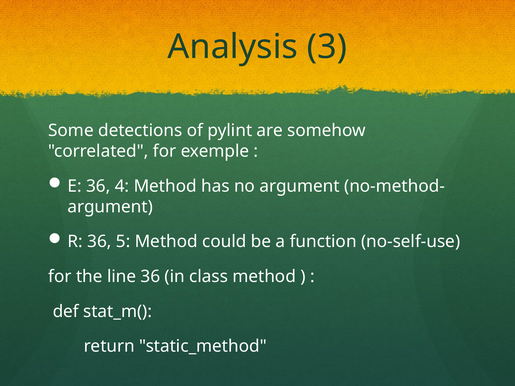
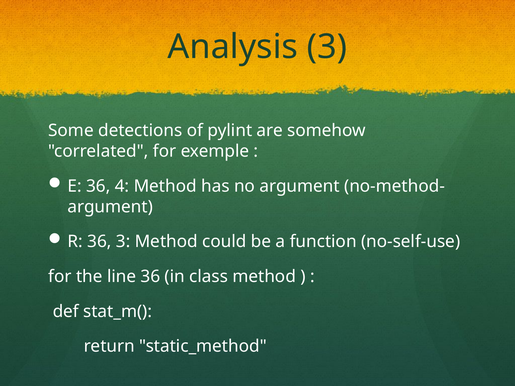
36 5: 5 -> 3
